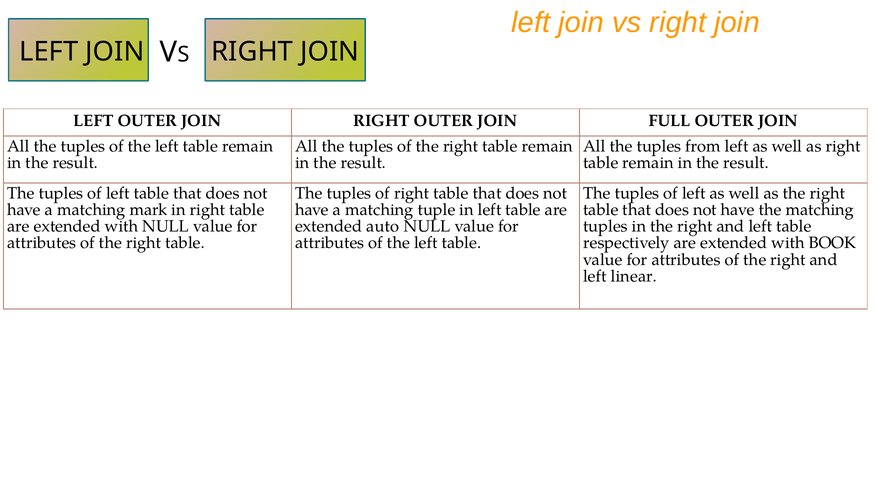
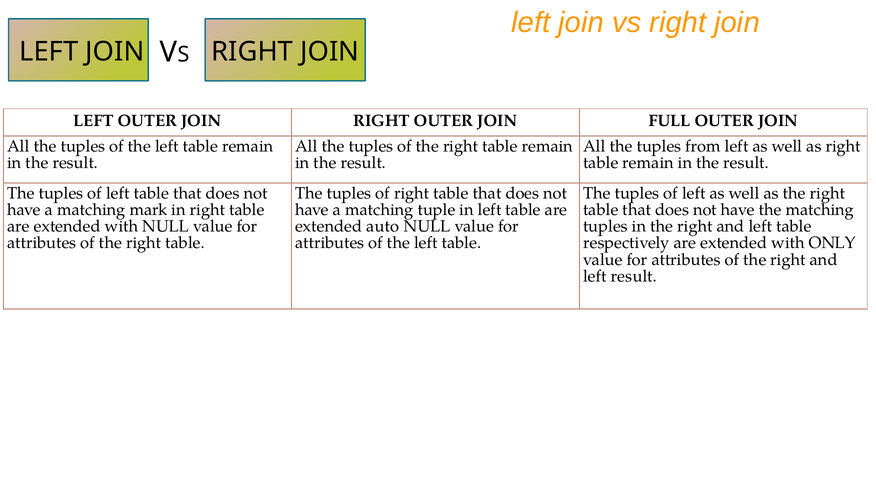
BOOK: BOOK -> ONLY
left linear: linear -> result
